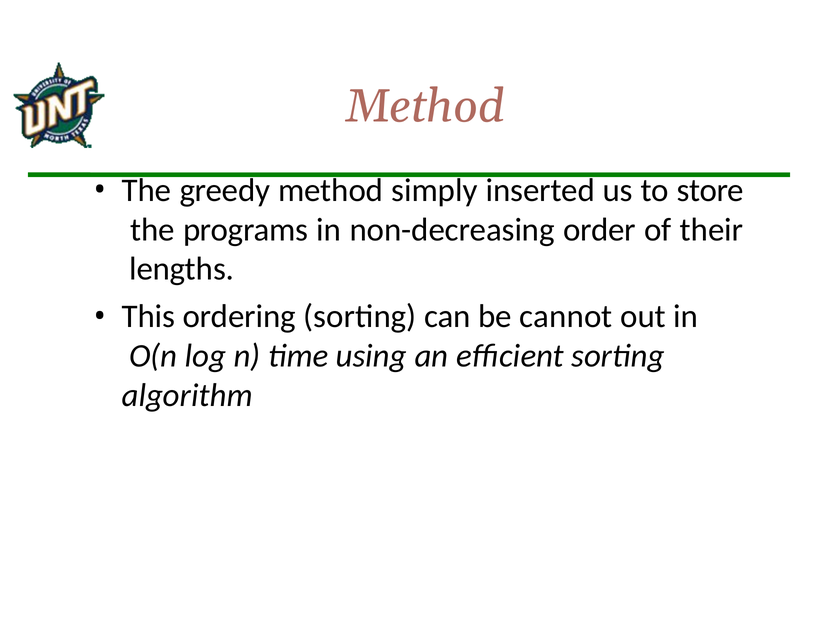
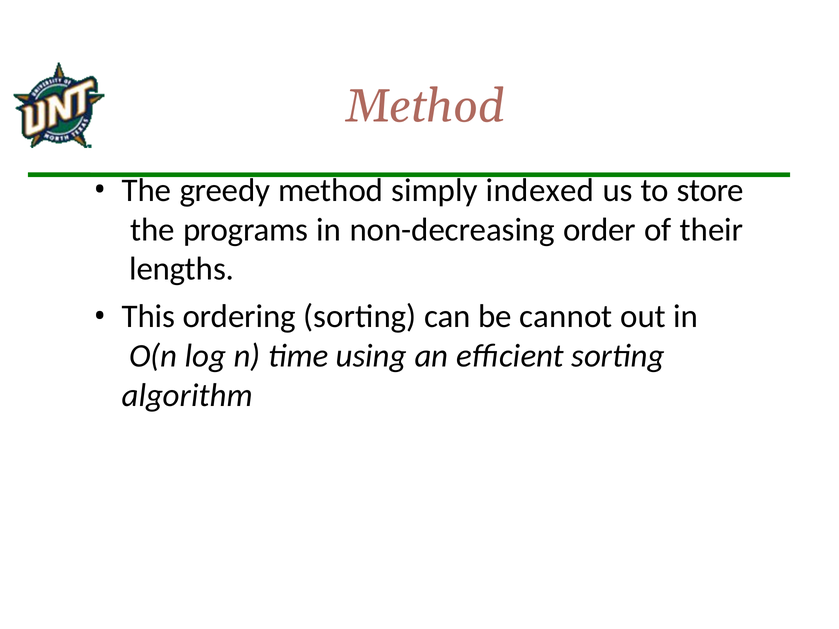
inserted: inserted -> indexed
